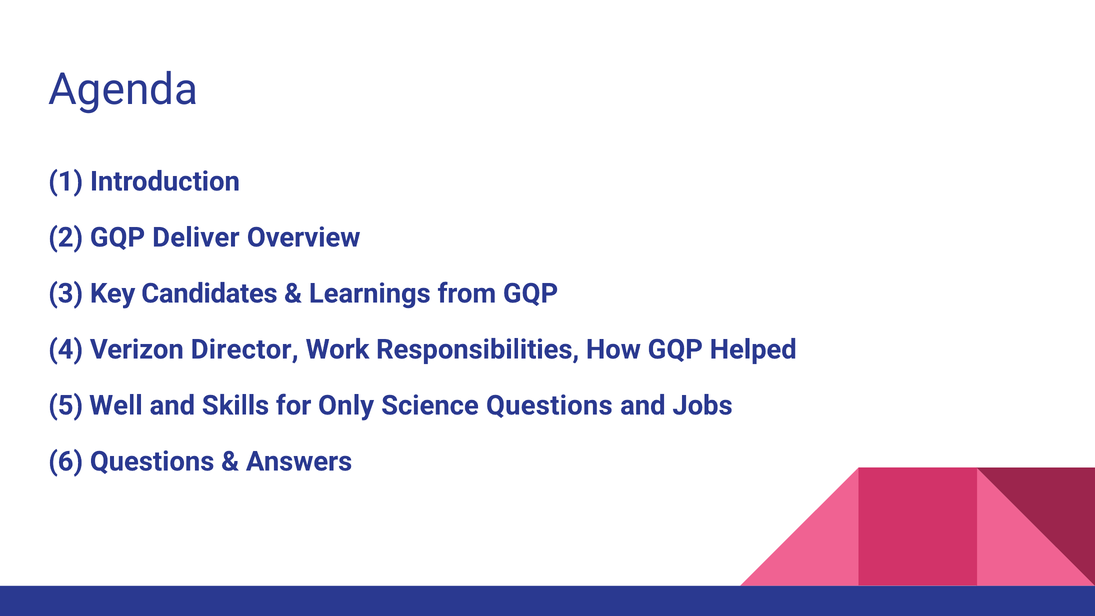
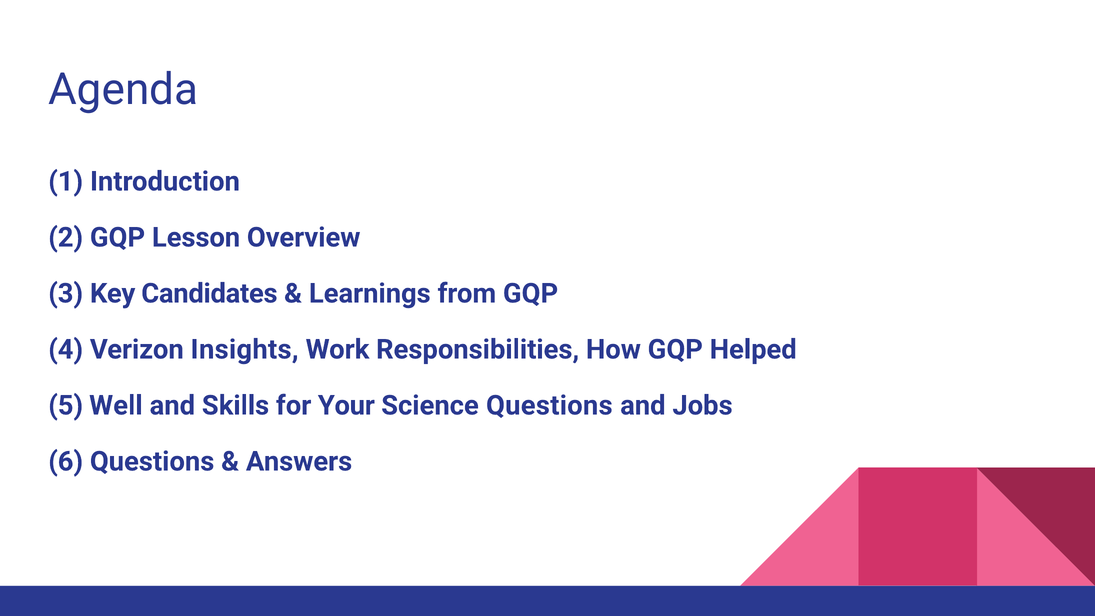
Deliver: Deliver -> Lesson
Director: Director -> Insights
Only: Only -> Your
